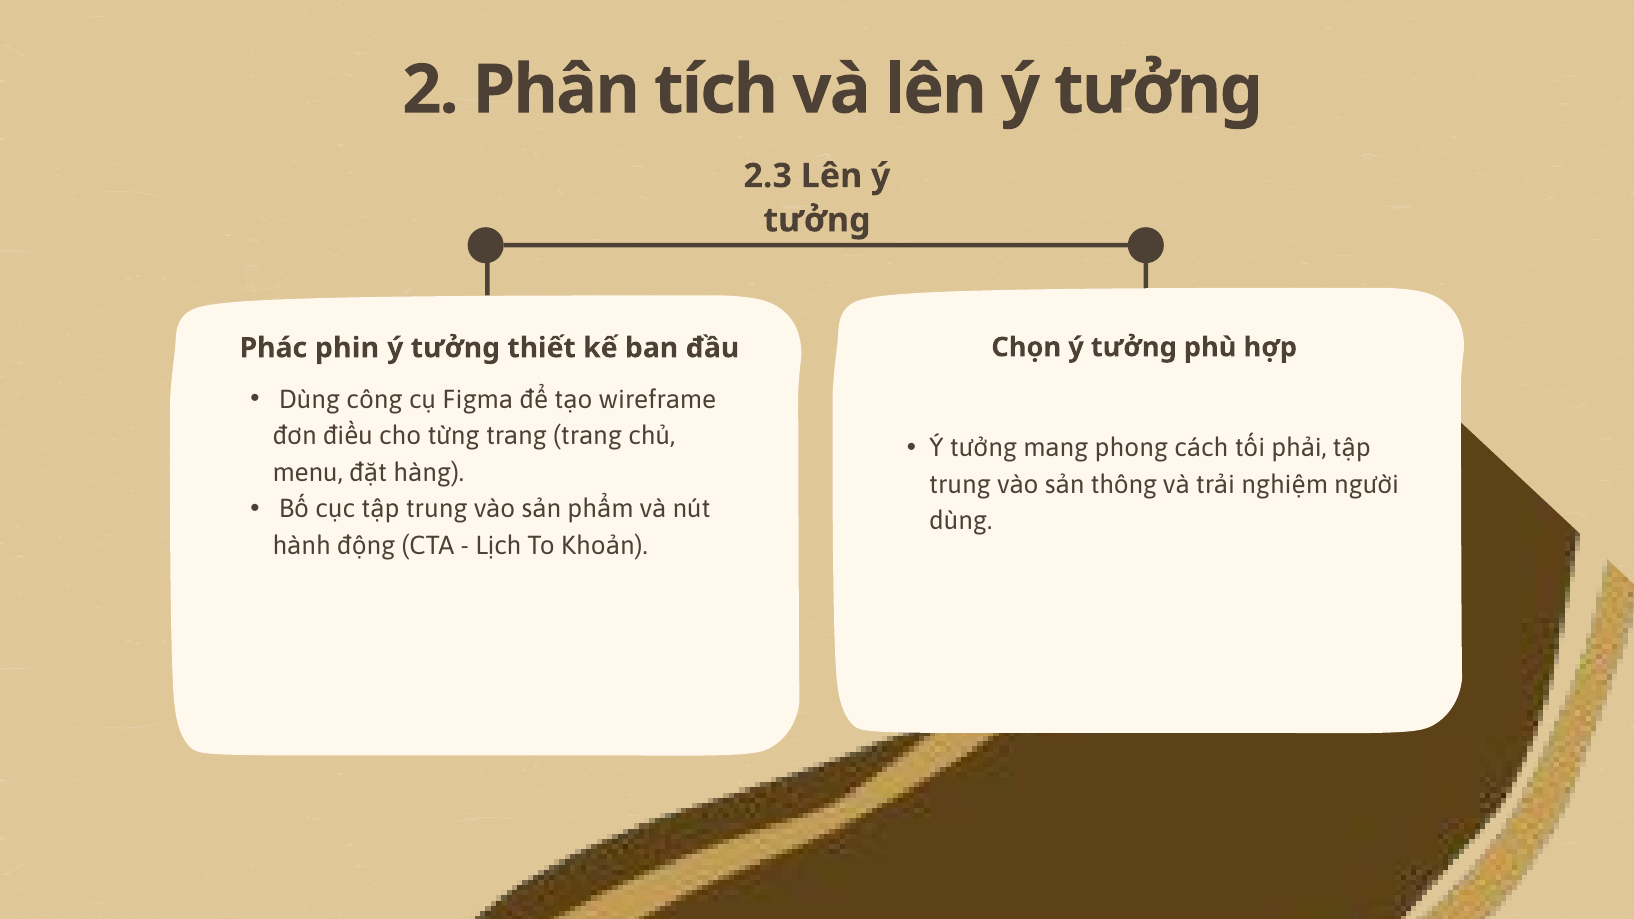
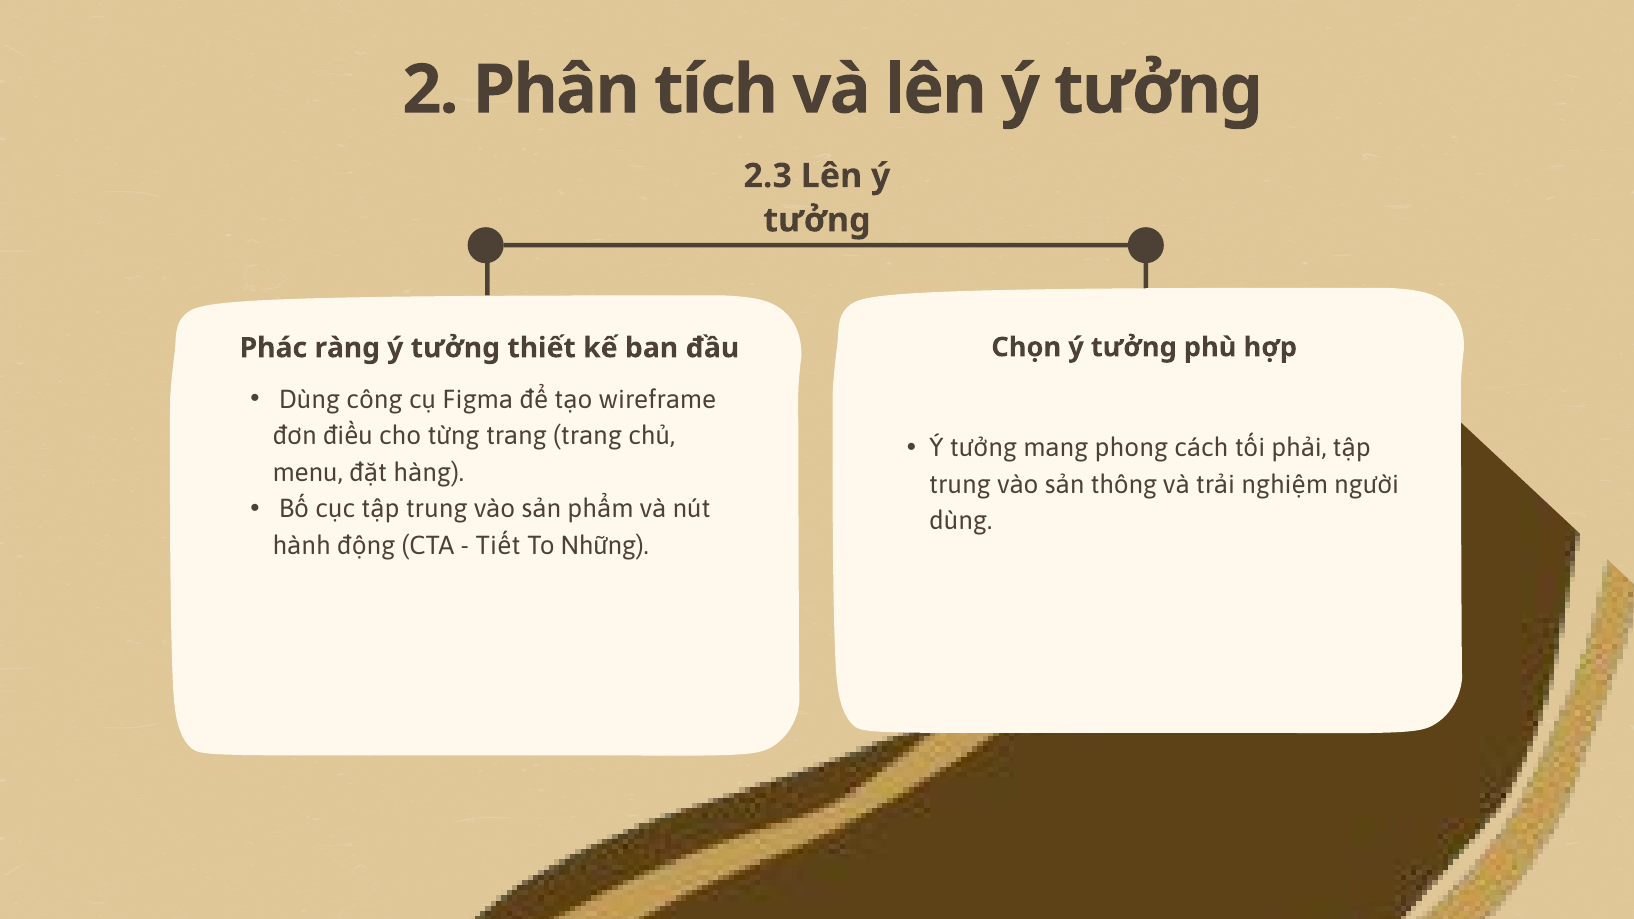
phin: phin -> ràng
Lịch: Lịch -> Tiết
Khoản: Khoản -> Những
